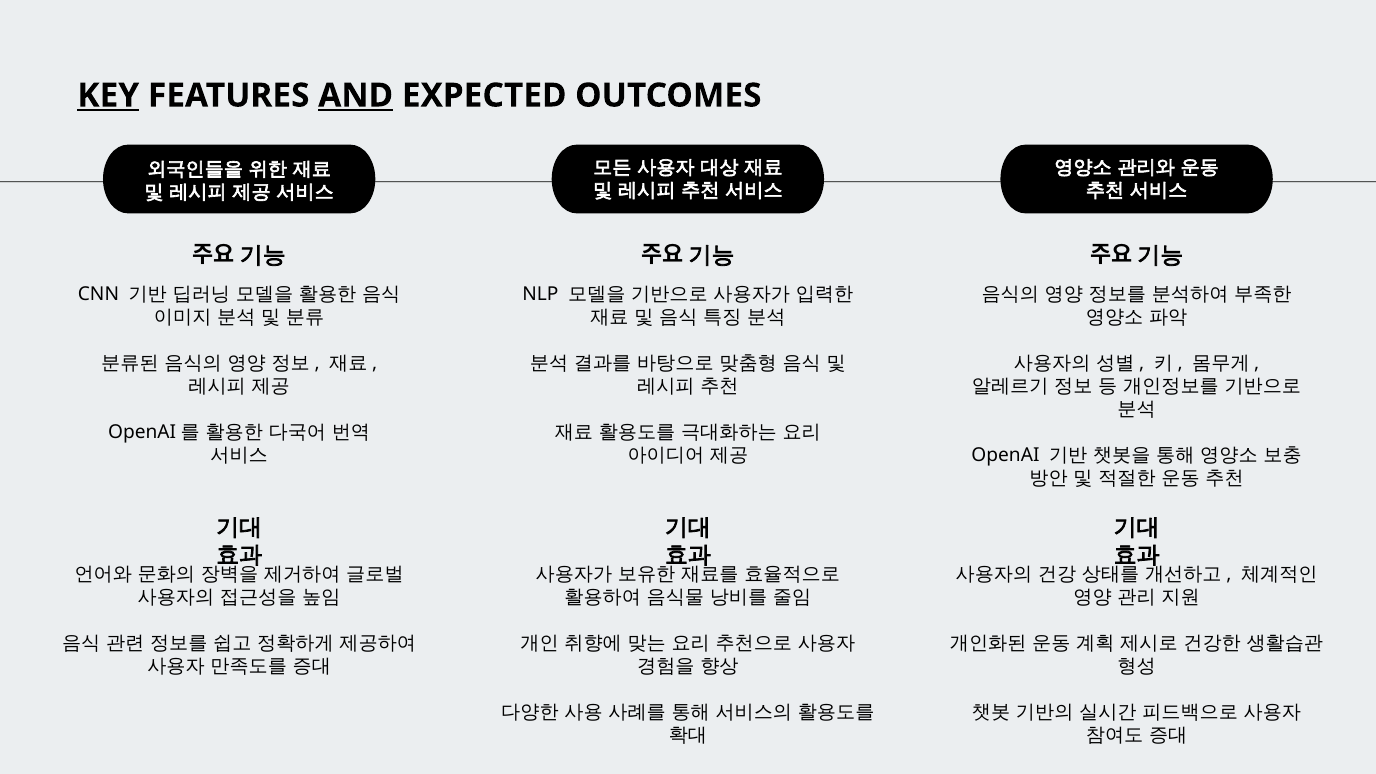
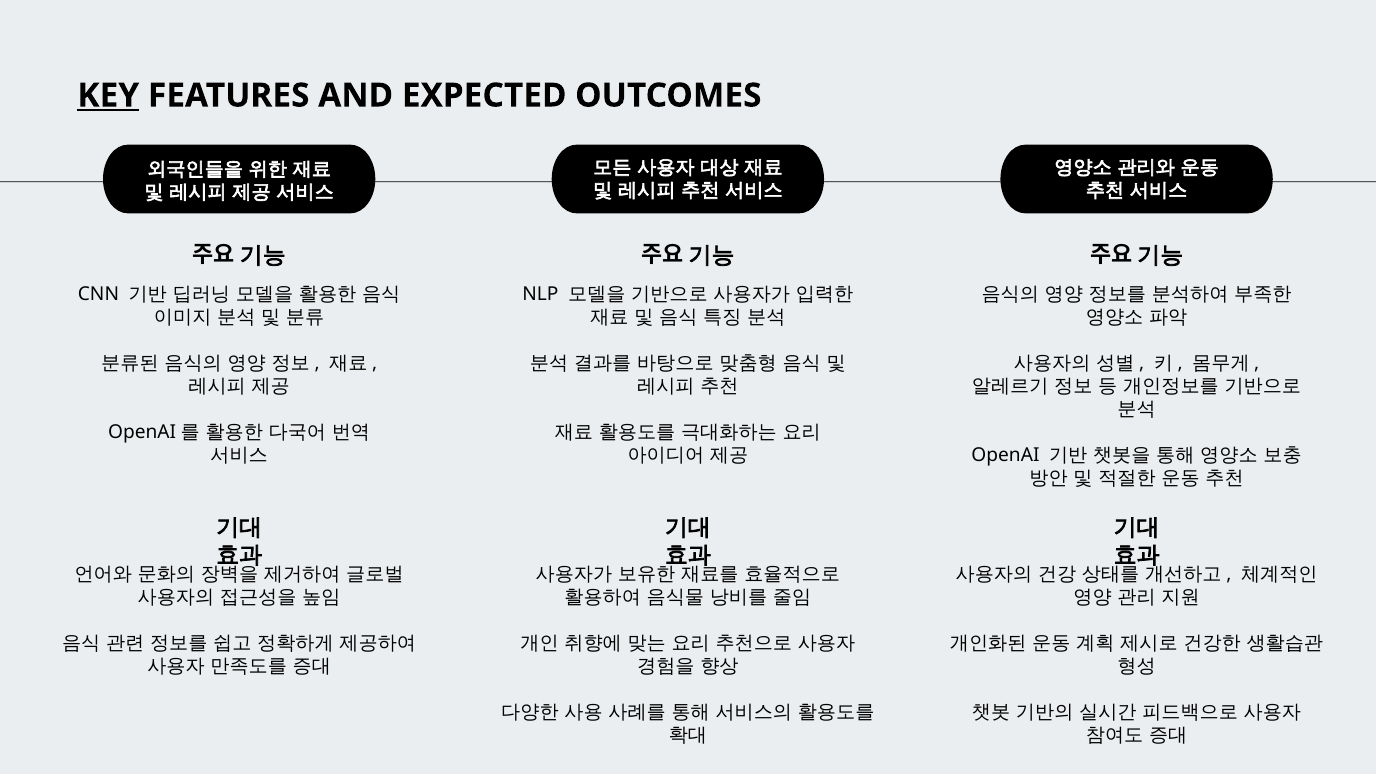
AND underline: present -> none
